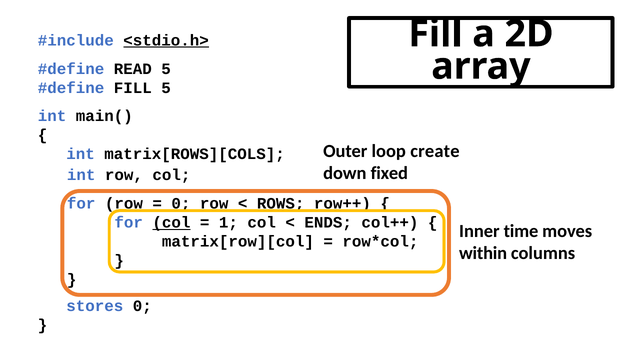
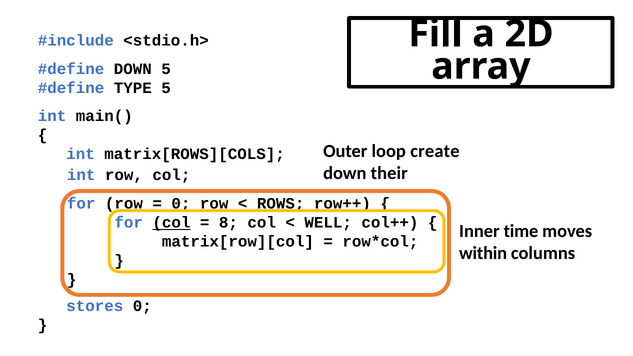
<stdio.h> underline: present -> none
READ at (133, 69): READ -> DOWN
FILL at (133, 88): FILL -> TYPE
fixed: fixed -> their
1: 1 -> 8
ENDS: ENDS -> WELL
